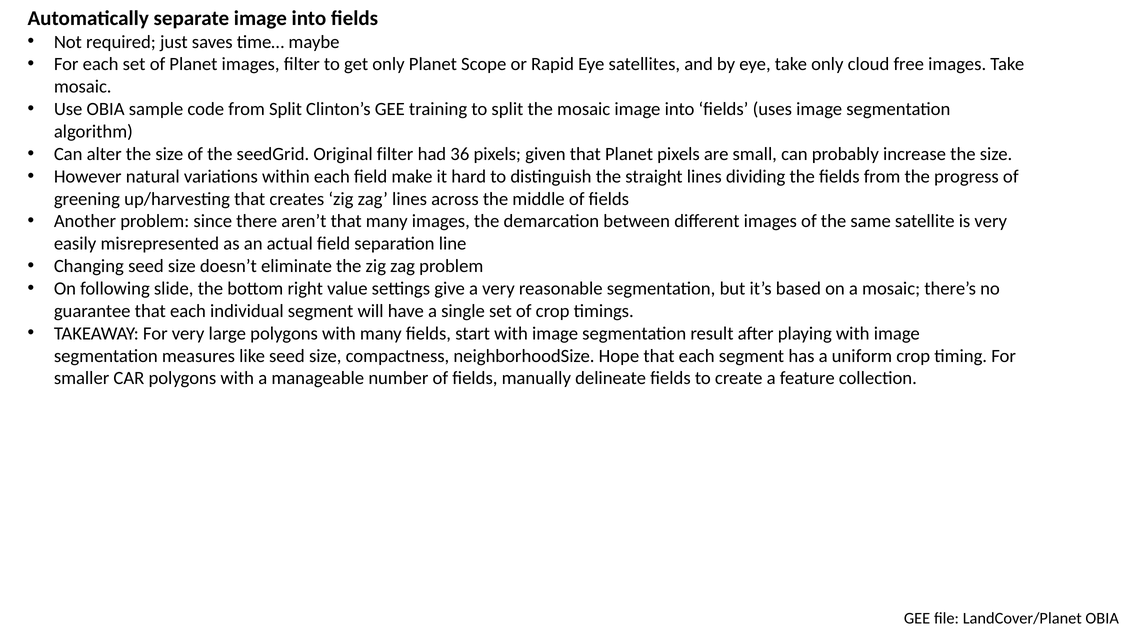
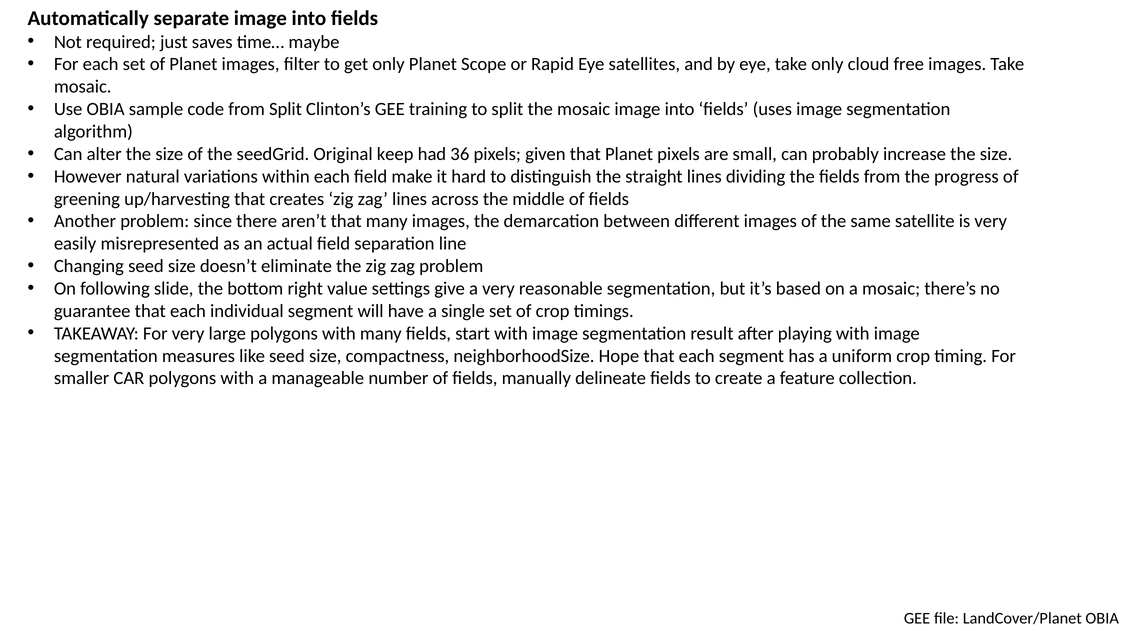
Original filter: filter -> keep
